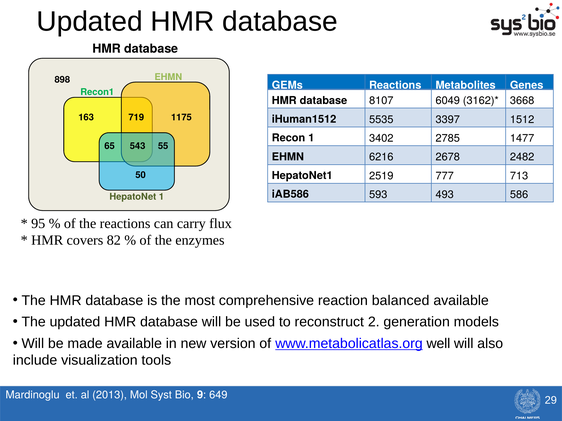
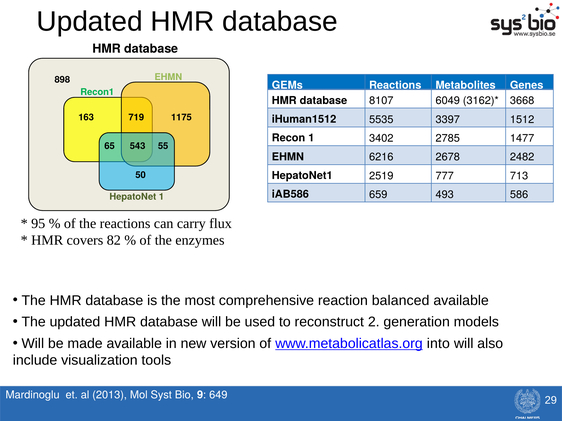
593: 593 -> 659
well: well -> into
